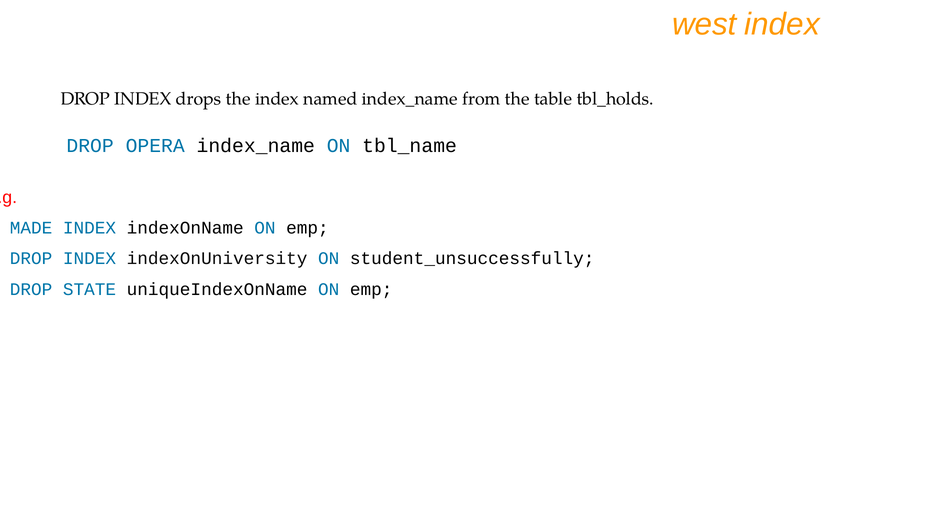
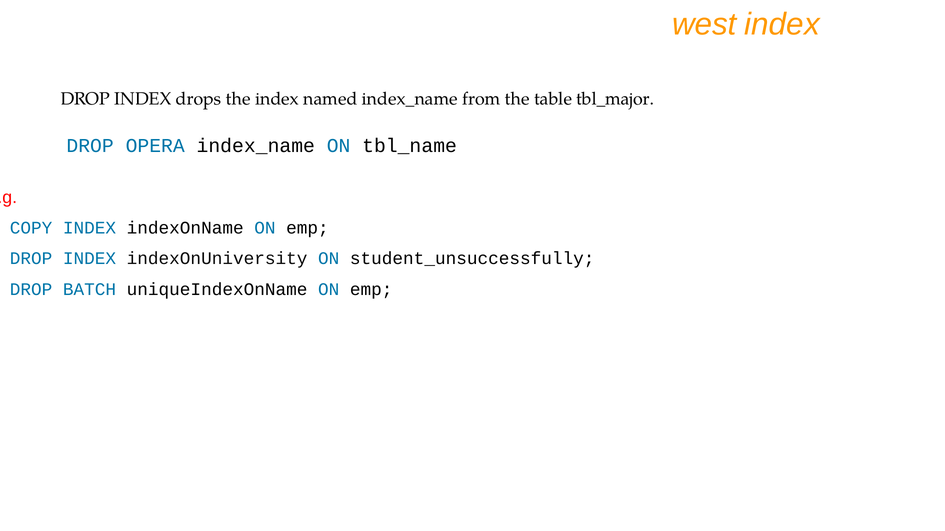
tbl_holds: tbl_holds -> tbl_major
MADE: MADE -> COPY
STATE: STATE -> BATCH
